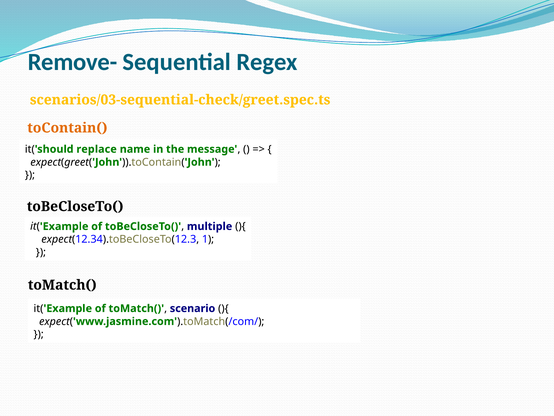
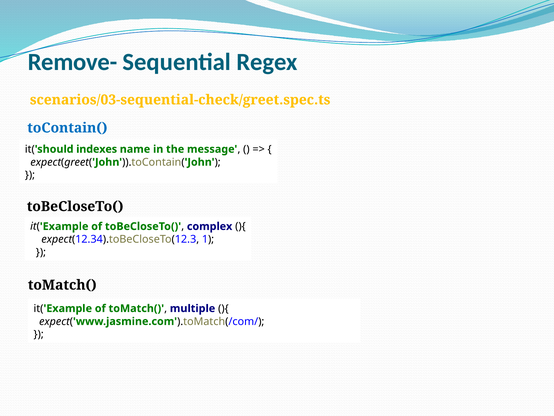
toContain( colour: orange -> blue
replace: replace -> indexes
multiple: multiple -> complex
scenario: scenario -> multiple
